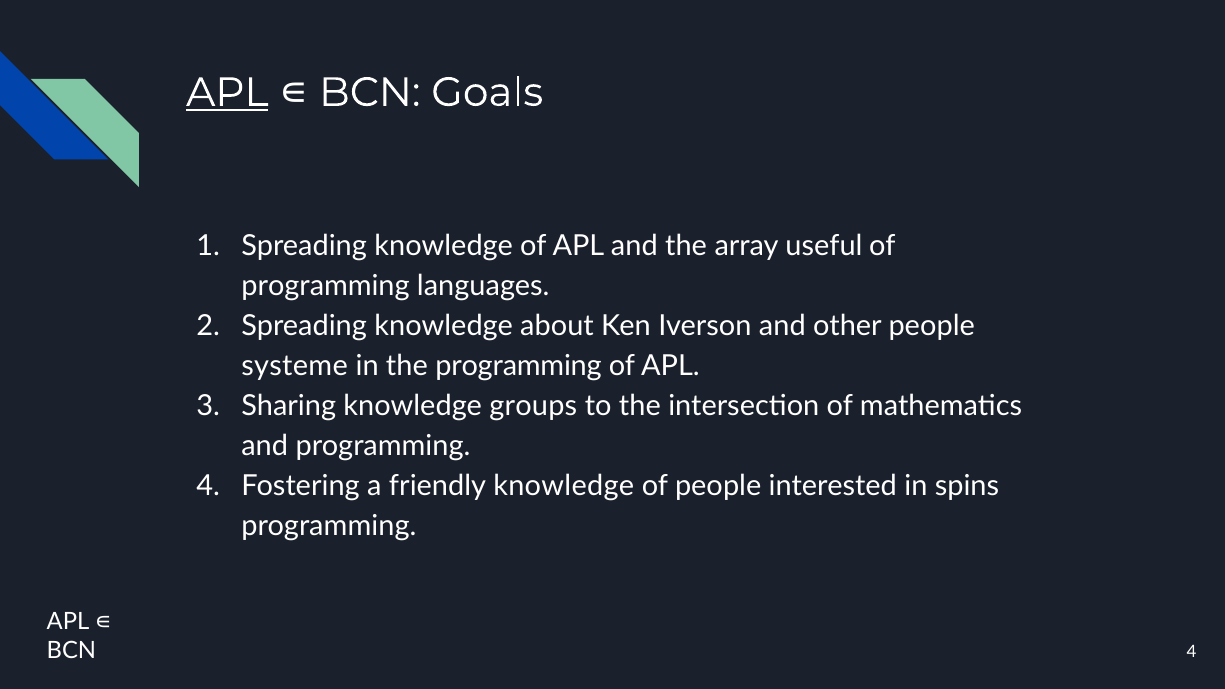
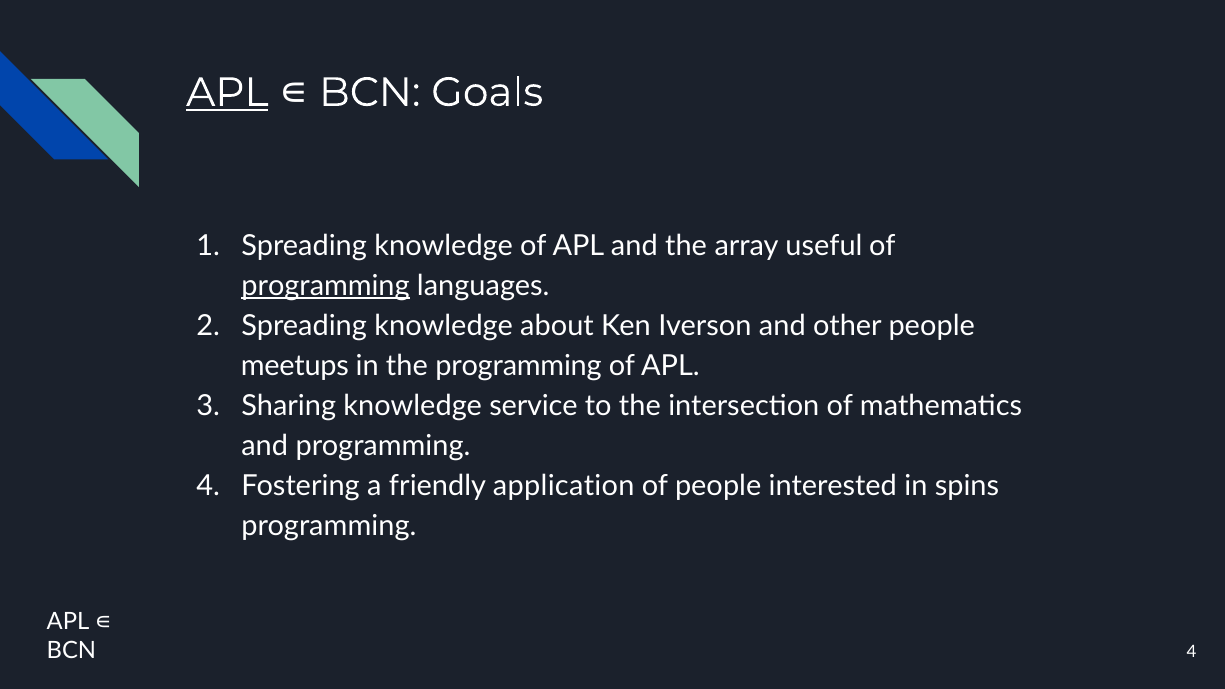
programming at (326, 286) underline: none -> present
systeme: systeme -> meetups
groups: groups -> service
friendly knowledge: knowledge -> application
